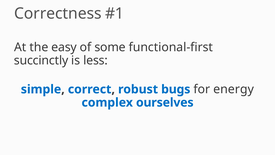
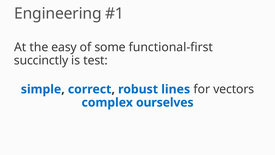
Correctness: Correctness -> Engineering
less: less -> test
bugs: bugs -> lines
energy: energy -> vectors
